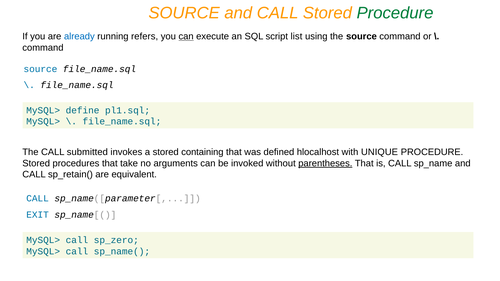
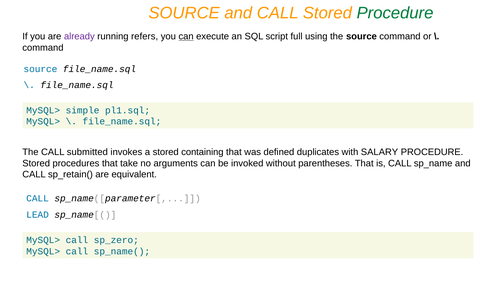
already colour: blue -> purple
list: list -> full
define: define -> simple
hlocalhost: hlocalhost -> duplicates
UNIQUE: UNIQUE -> SALARY
parentheses underline: present -> none
EXIT: EXIT -> LEAD
